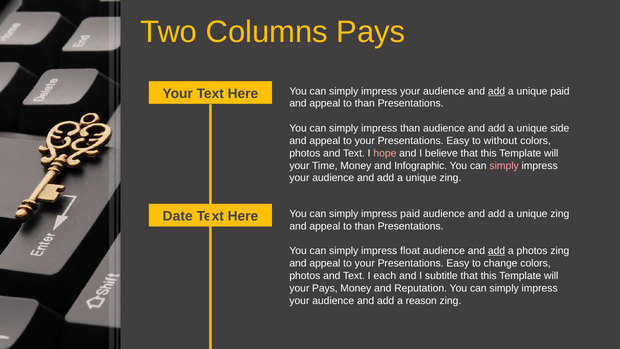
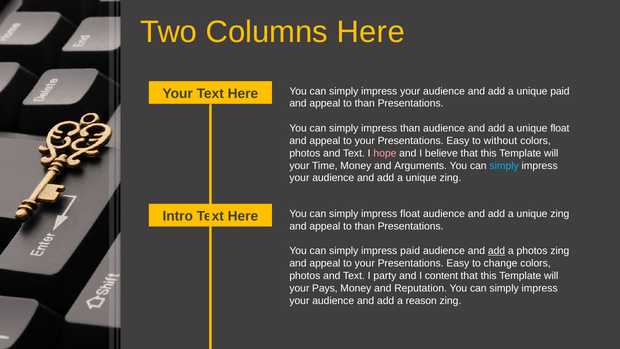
Columns Pays: Pays -> Here
add at (497, 91) underline: present -> none
unique side: side -> float
Infographic: Infographic -> Arguments
simply at (504, 166) colour: pink -> light blue
impress paid: paid -> float
Date: Date -> Intro
impress float: float -> paid
each: each -> party
subtitle: subtitle -> content
